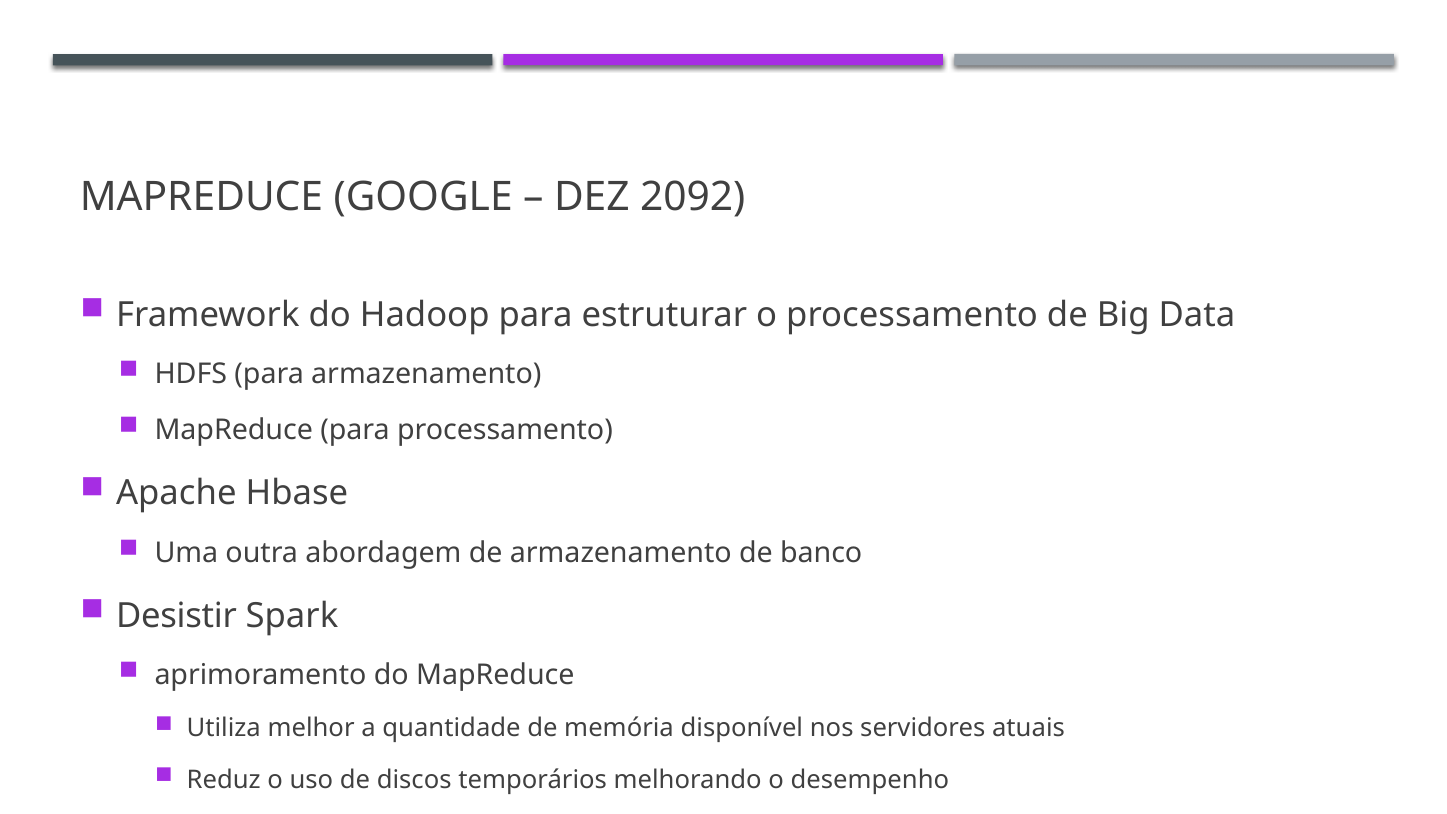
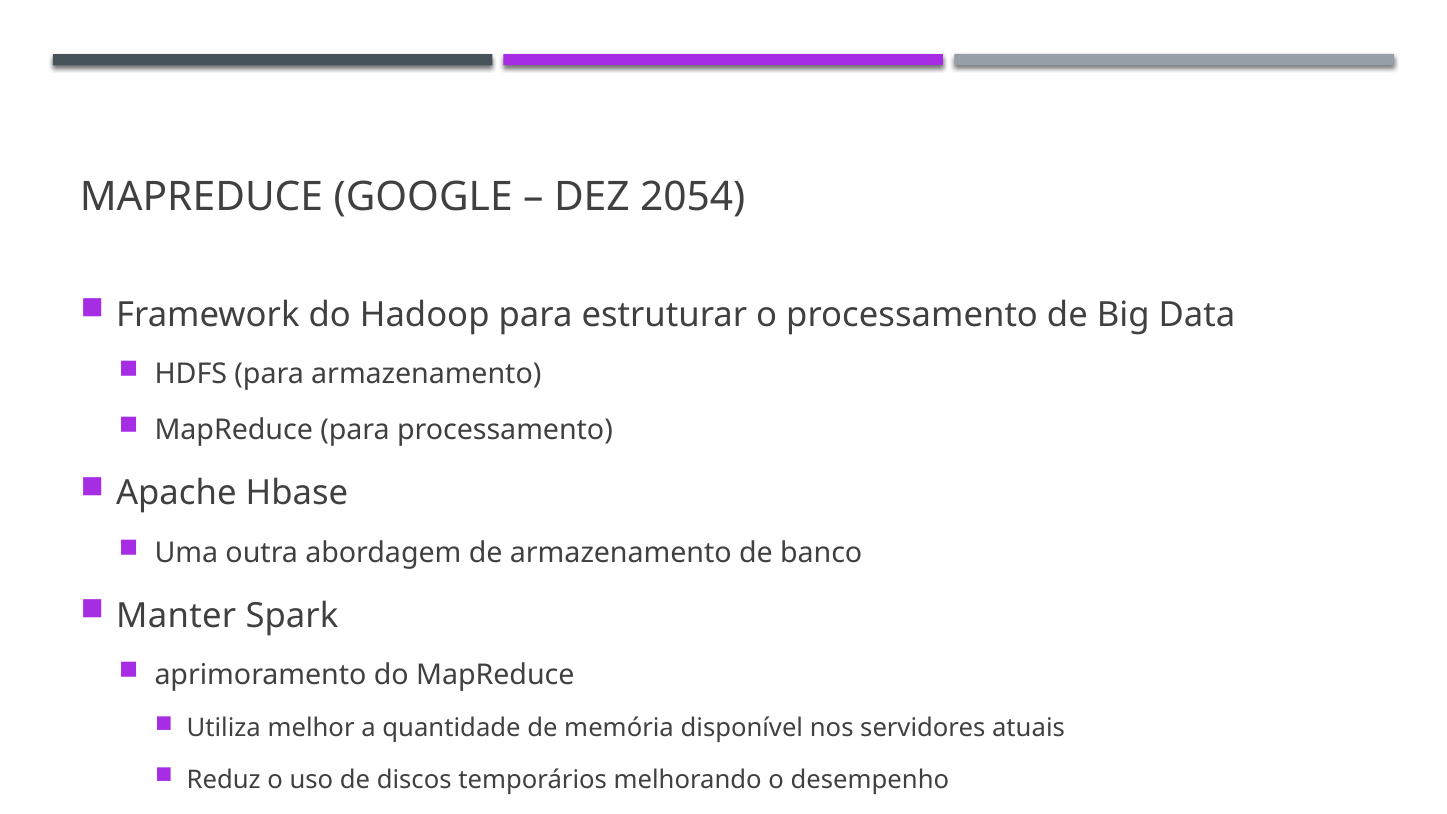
2092: 2092 -> 2054
Desistir: Desistir -> Manter
